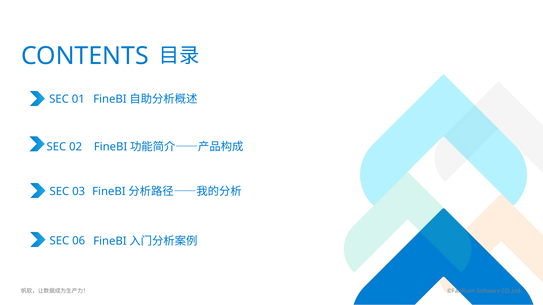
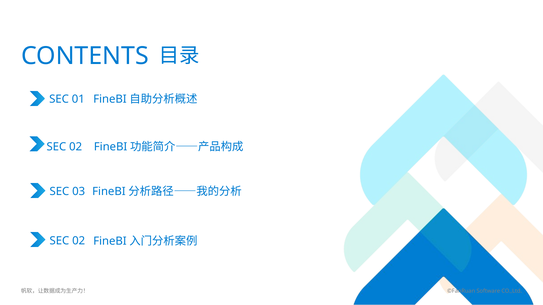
06 at (79, 241): 06 -> 02
